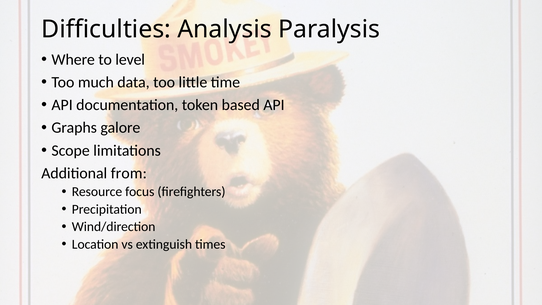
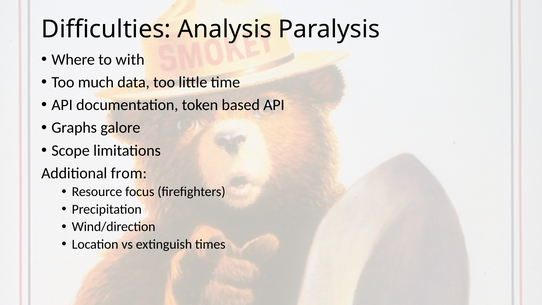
level: level -> with
